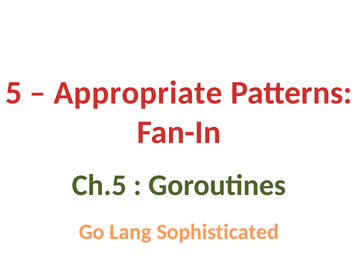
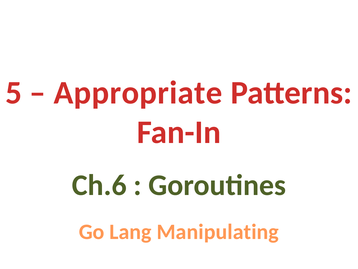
Ch.5: Ch.5 -> Ch.6
Sophisticated: Sophisticated -> Manipulating
